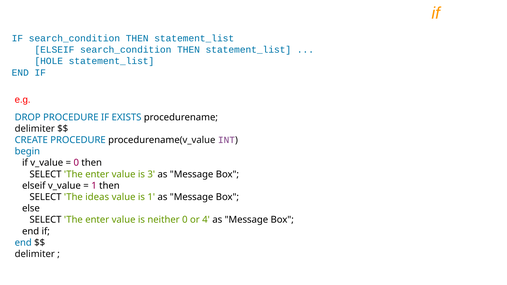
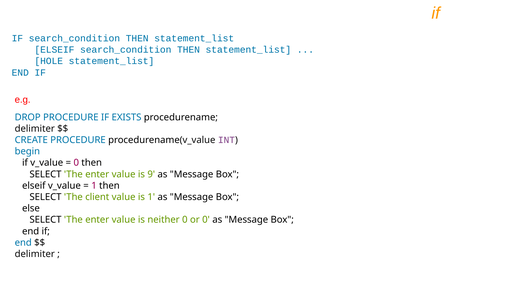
3: 3 -> 9
ideas: ideas -> client
or 4: 4 -> 0
